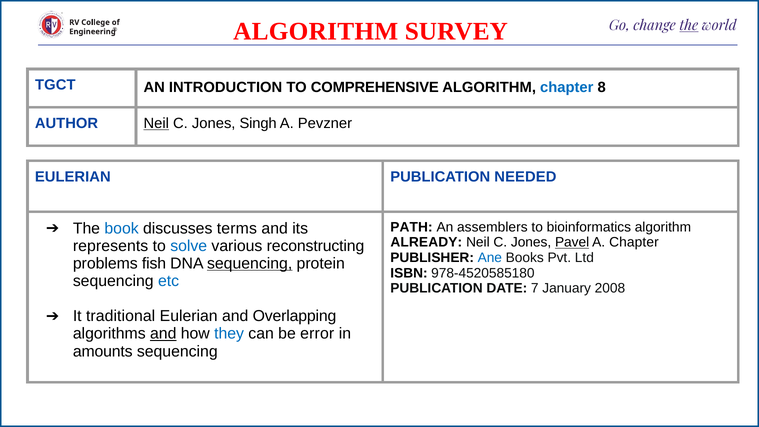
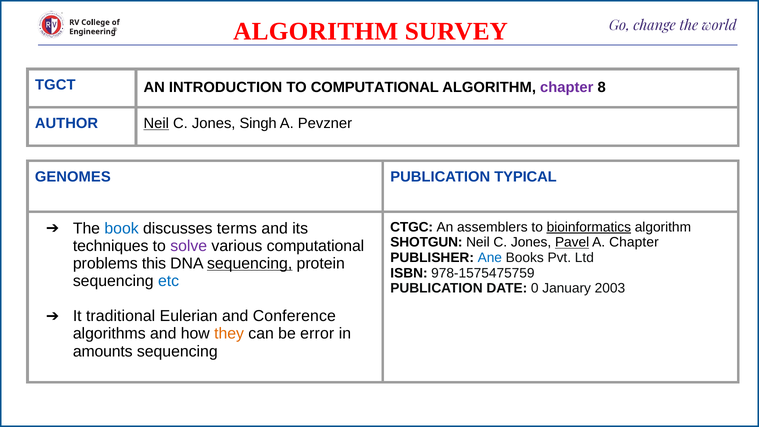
the at (689, 26) underline: present -> none
TO COMPREHENSIVE: COMPREHENSIVE -> COMPUTATIONAL
chapter at (567, 88) colour: blue -> purple
EULERIAN at (73, 177): EULERIAN -> GENOMES
NEEDED: NEEDED -> TYPICAL
PATH: PATH -> CTGC
bioinformatics underline: none -> present
ALREADY: ALREADY -> SHOTGUN
represents: represents -> techniques
solve colour: blue -> purple
various reconstructing: reconstructing -> computational
fish: fish -> this
978-4520585180: 978-4520585180 -> 978-1575475759
7: 7 -> 0
2008: 2008 -> 2003
Overlapping: Overlapping -> Conference
and at (163, 334) underline: present -> none
they colour: blue -> orange
